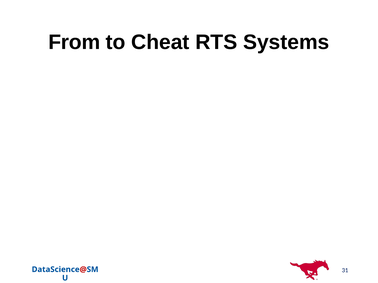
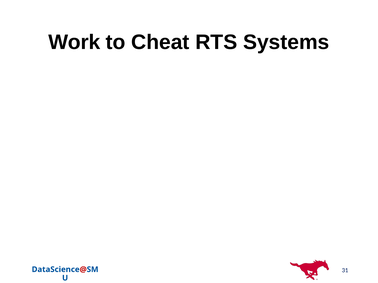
From: From -> Work
